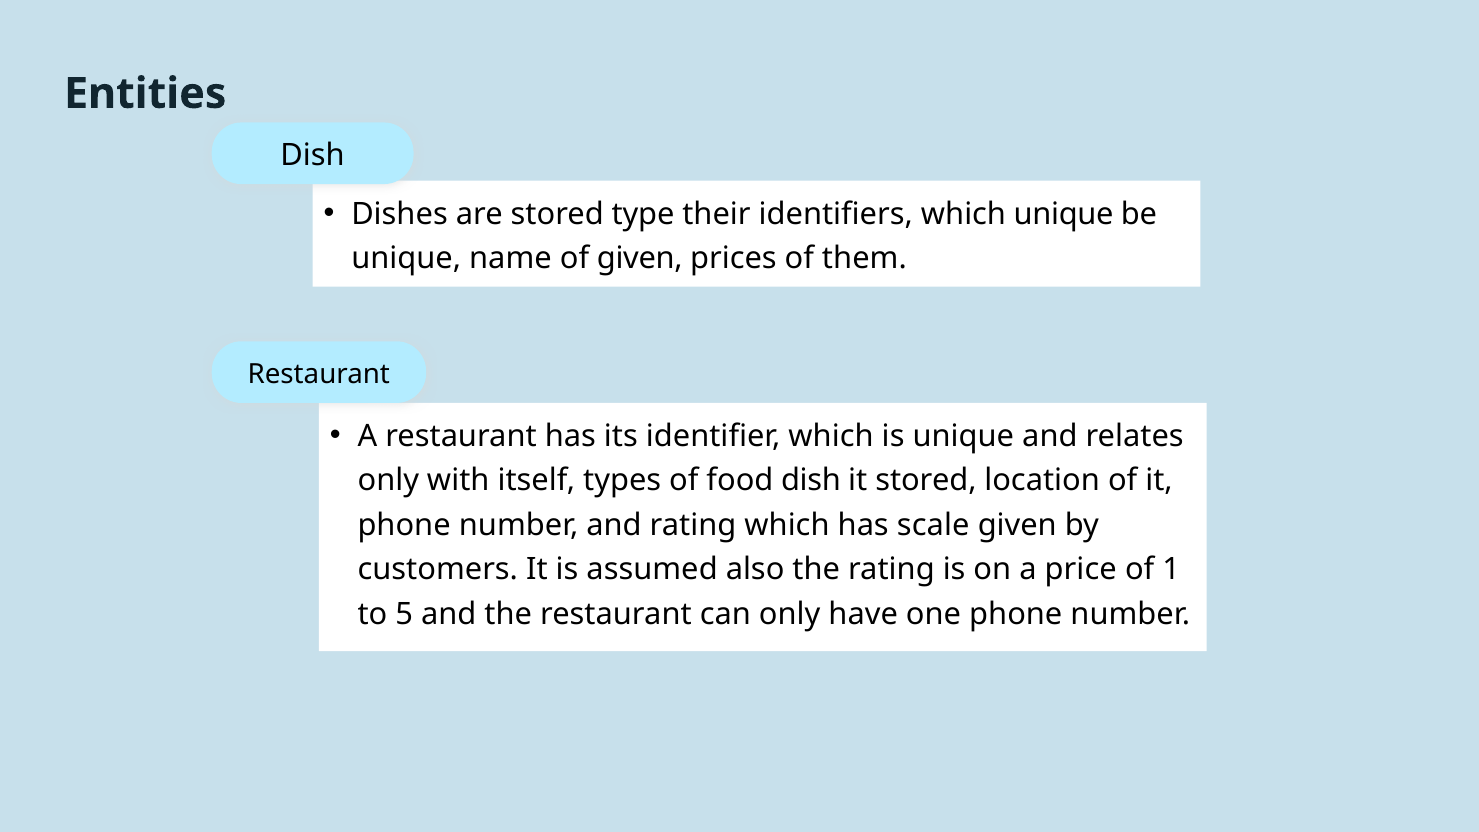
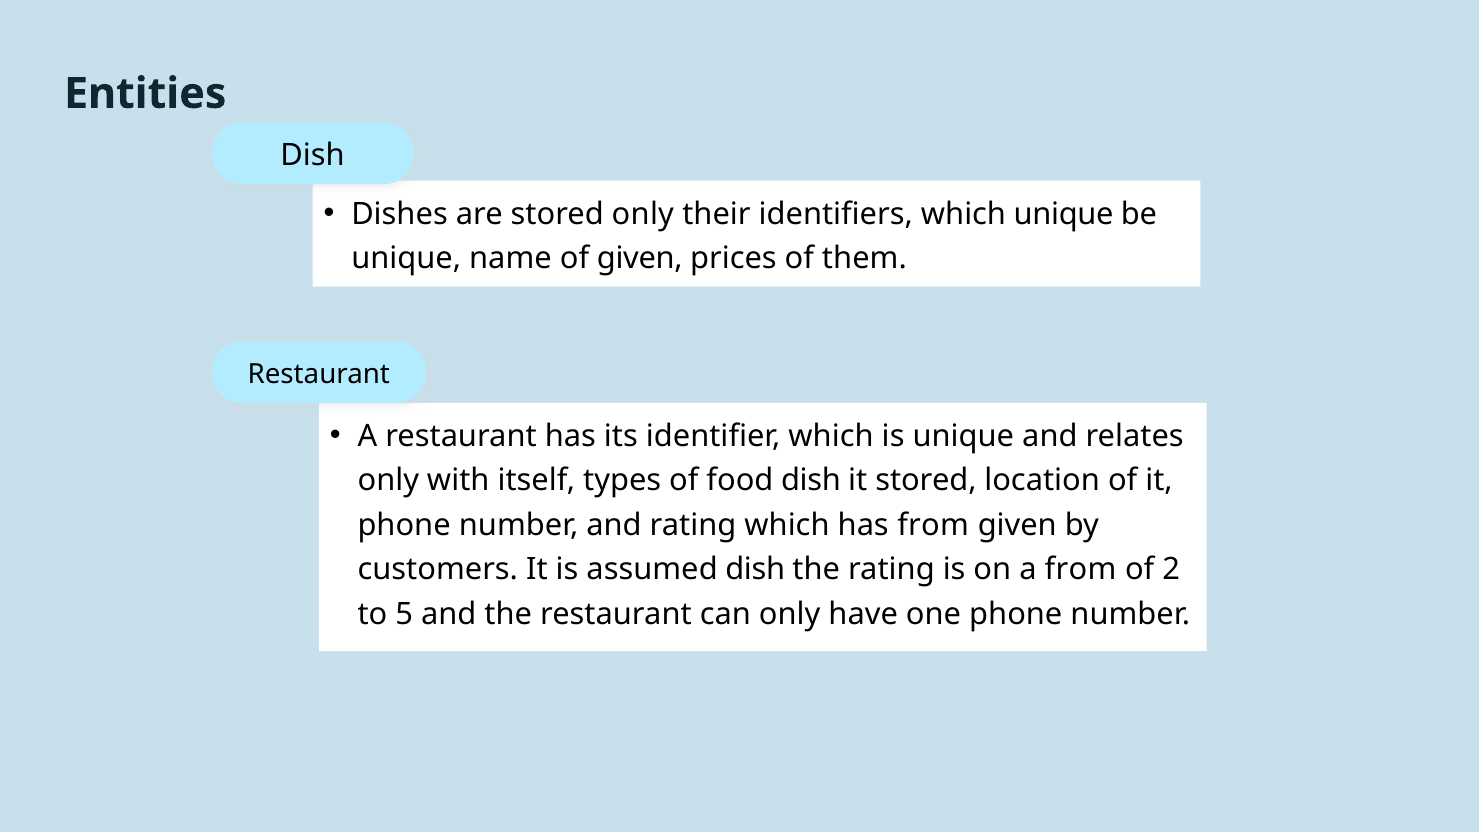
stored type: type -> only
has scale: scale -> from
assumed also: also -> dish
a price: price -> from
1: 1 -> 2
